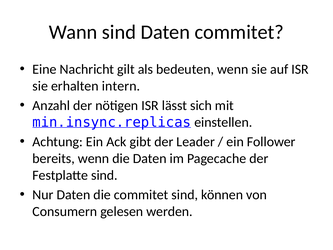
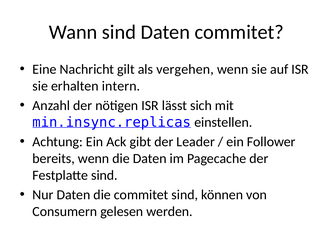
bedeuten: bedeuten -> vergehen
